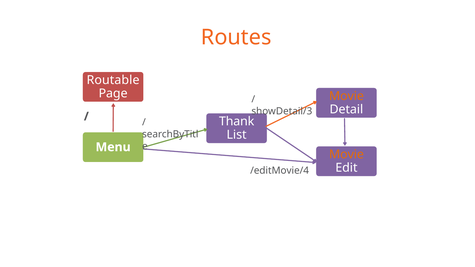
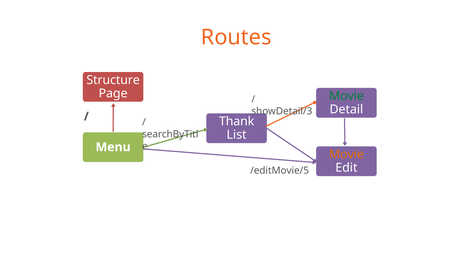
Routable: Routable -> Structure
Movie at (346, 96) colour: orange -> green
/editMovie/4: /editMovie/4 -> /editMovie/5
